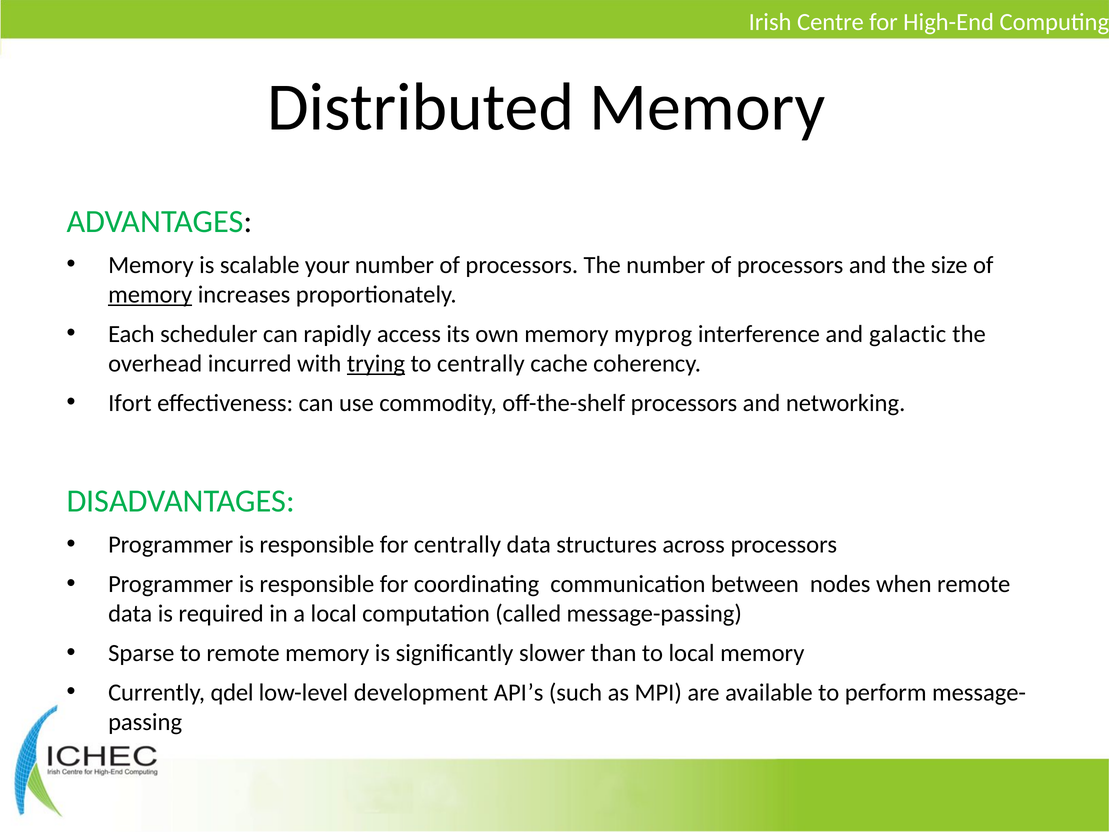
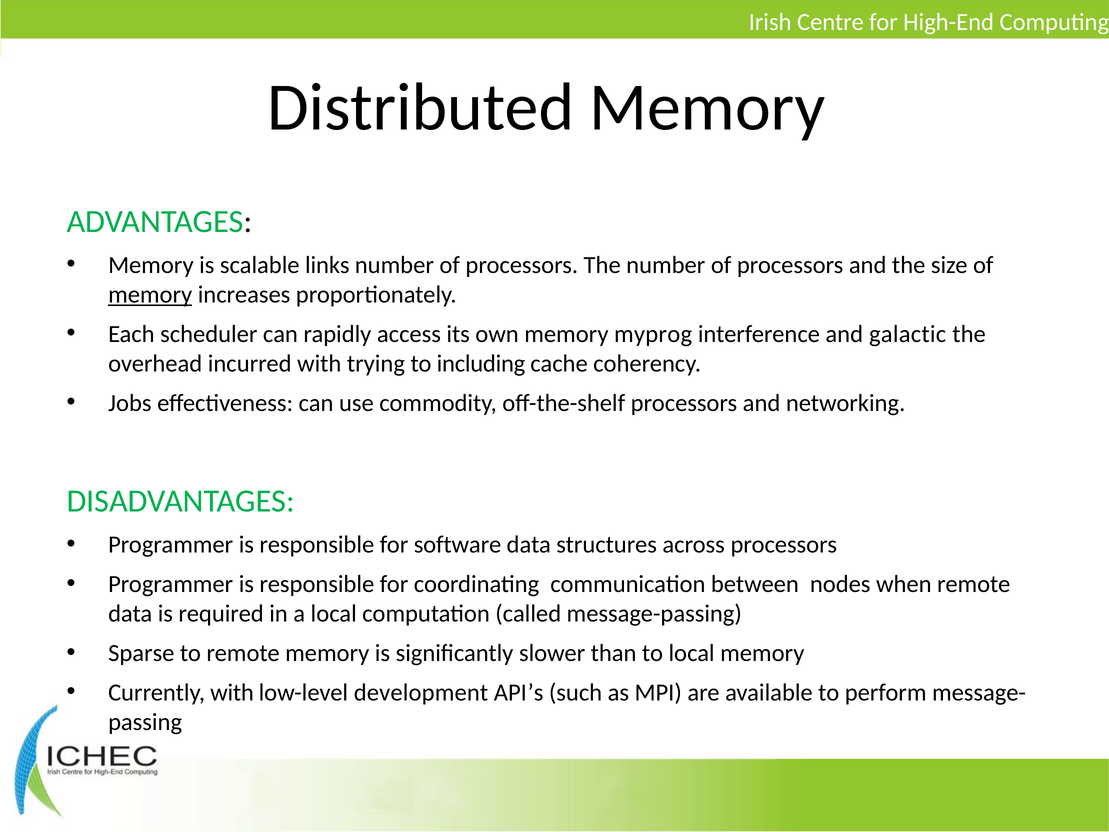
your: your -> links
trying underline: present -> none
to centrally: centrally -> including
Ifort: Ifort -> Jobs
for centrally: centrally -> software
Currently qdel: qdel -> with
